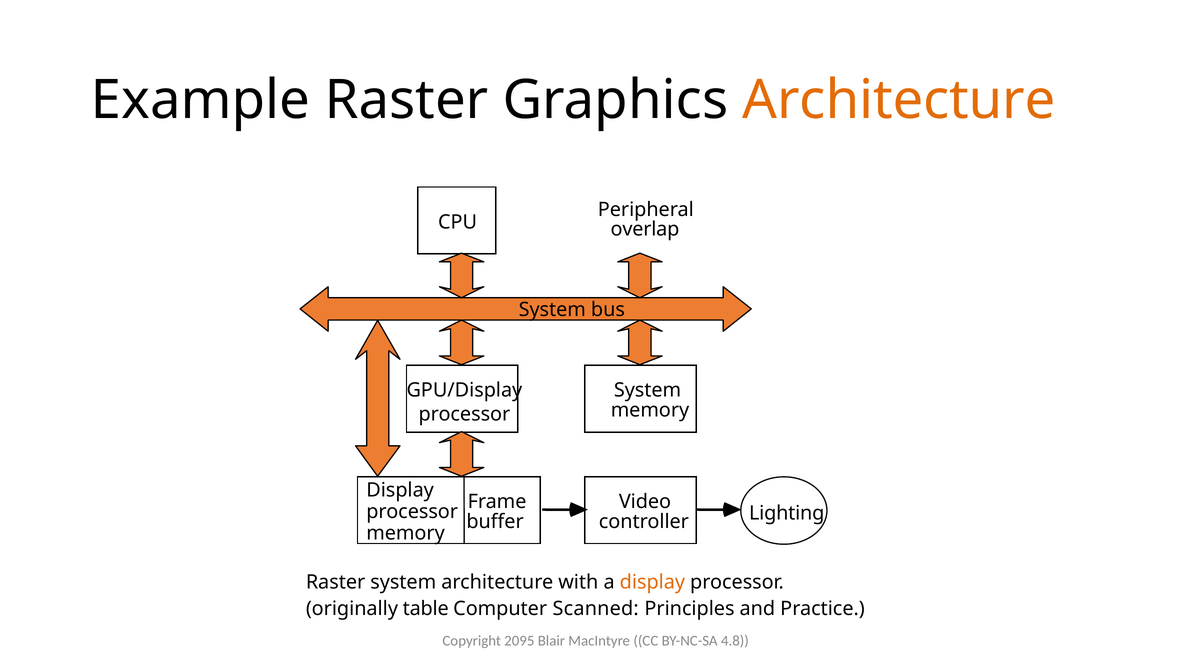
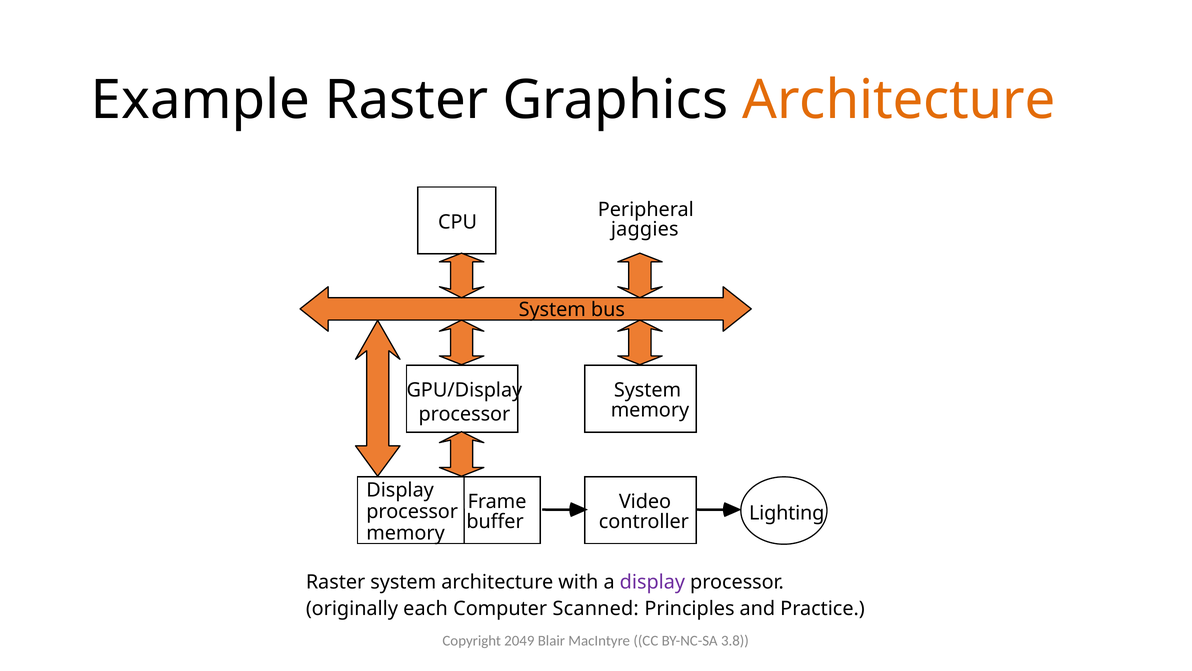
overlap: overlap -> jaggies
display at (652, 582) colour: orange -> purple
table: table -> each
2095: 2095 -> 2049
4.8: 4.8 -> 3.8
